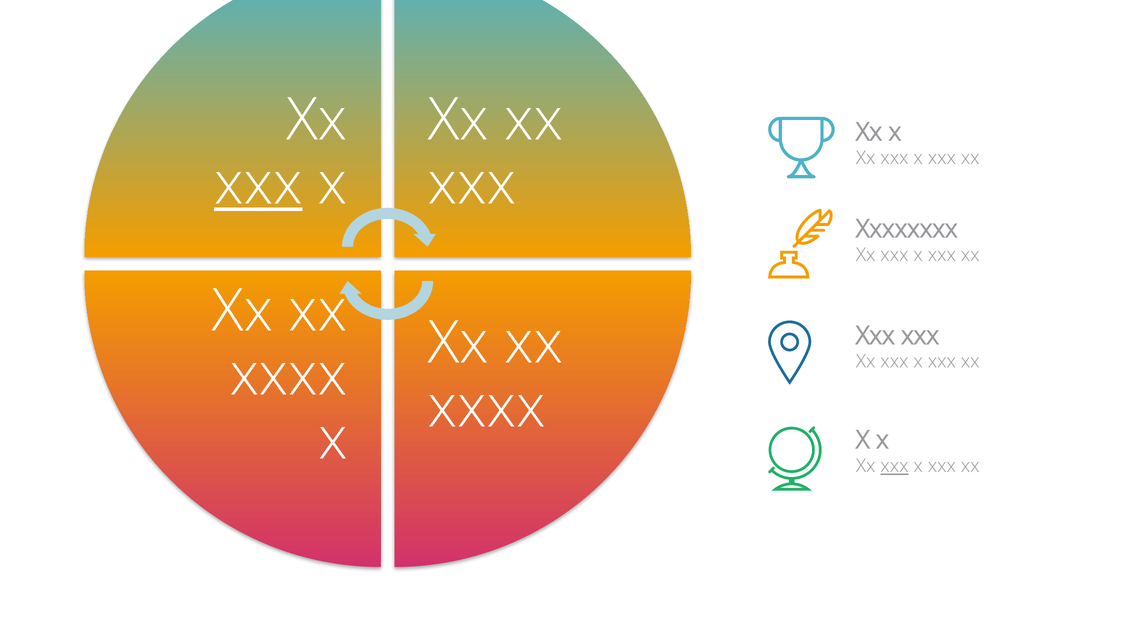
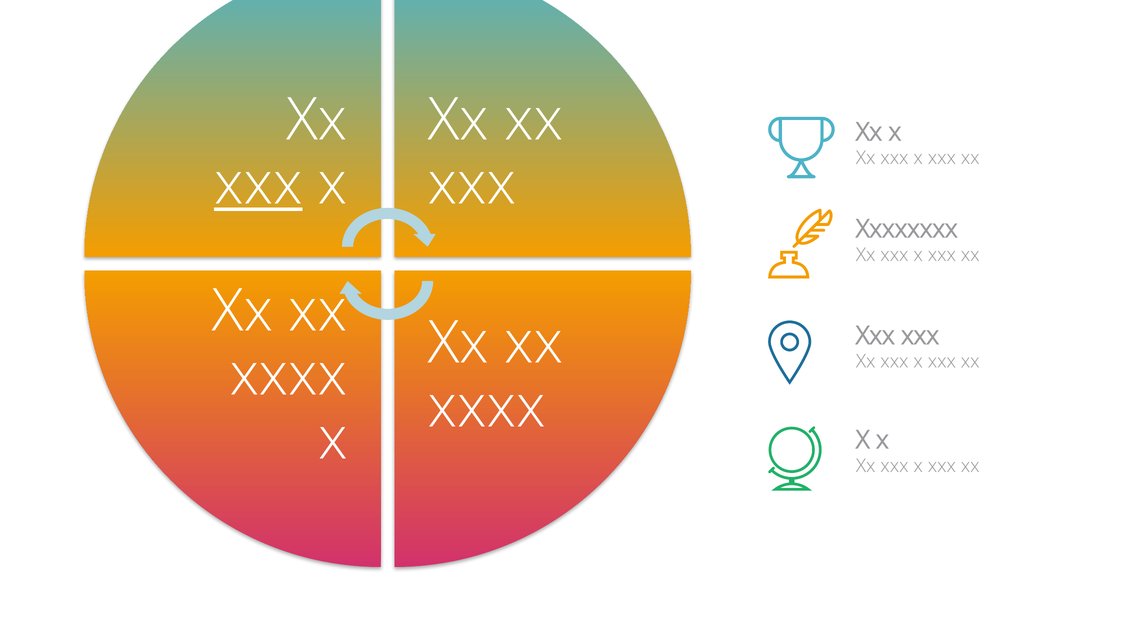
xxx at (894, 466) underline: present -> none
